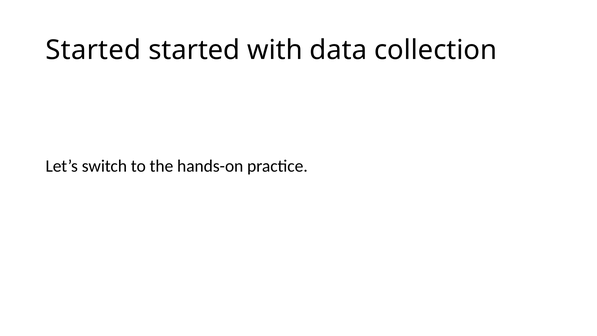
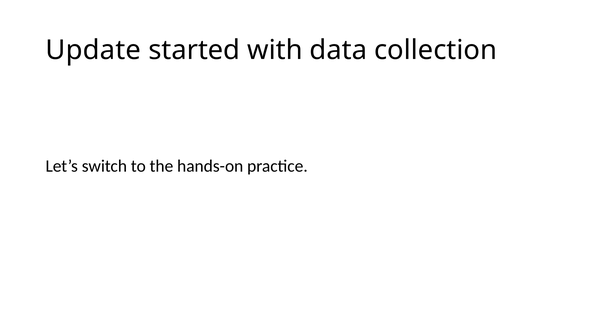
Started at (93, 50): Started -> Update
